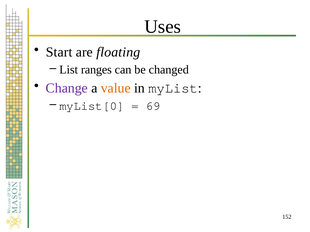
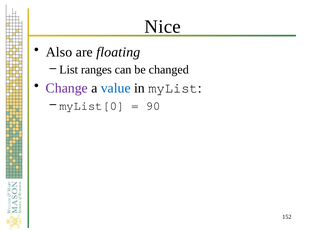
Uses: Uses -> Nice
Start: Start -> Also
value colour: orange -> blue
69: 69 -> 90
